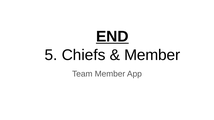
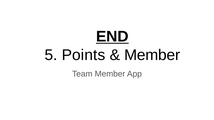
Chiefs: Chiefs -> Points
